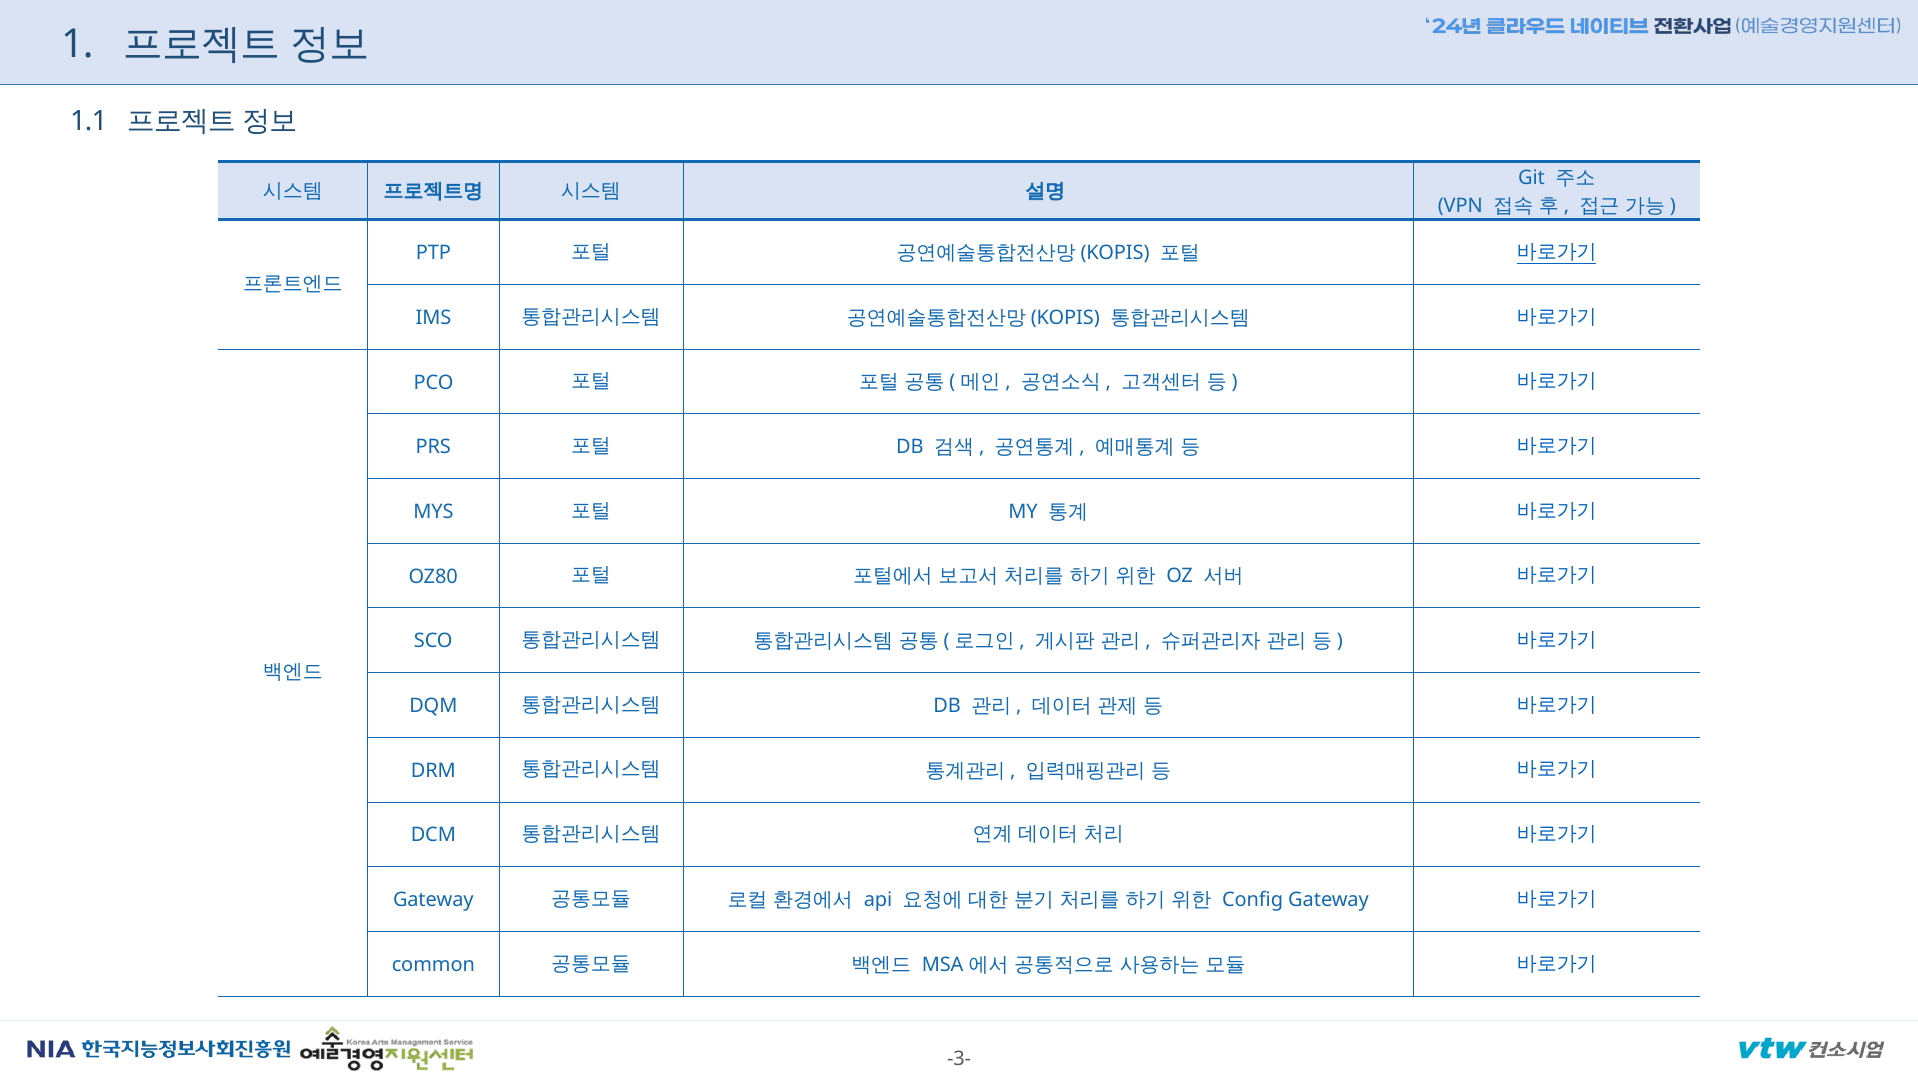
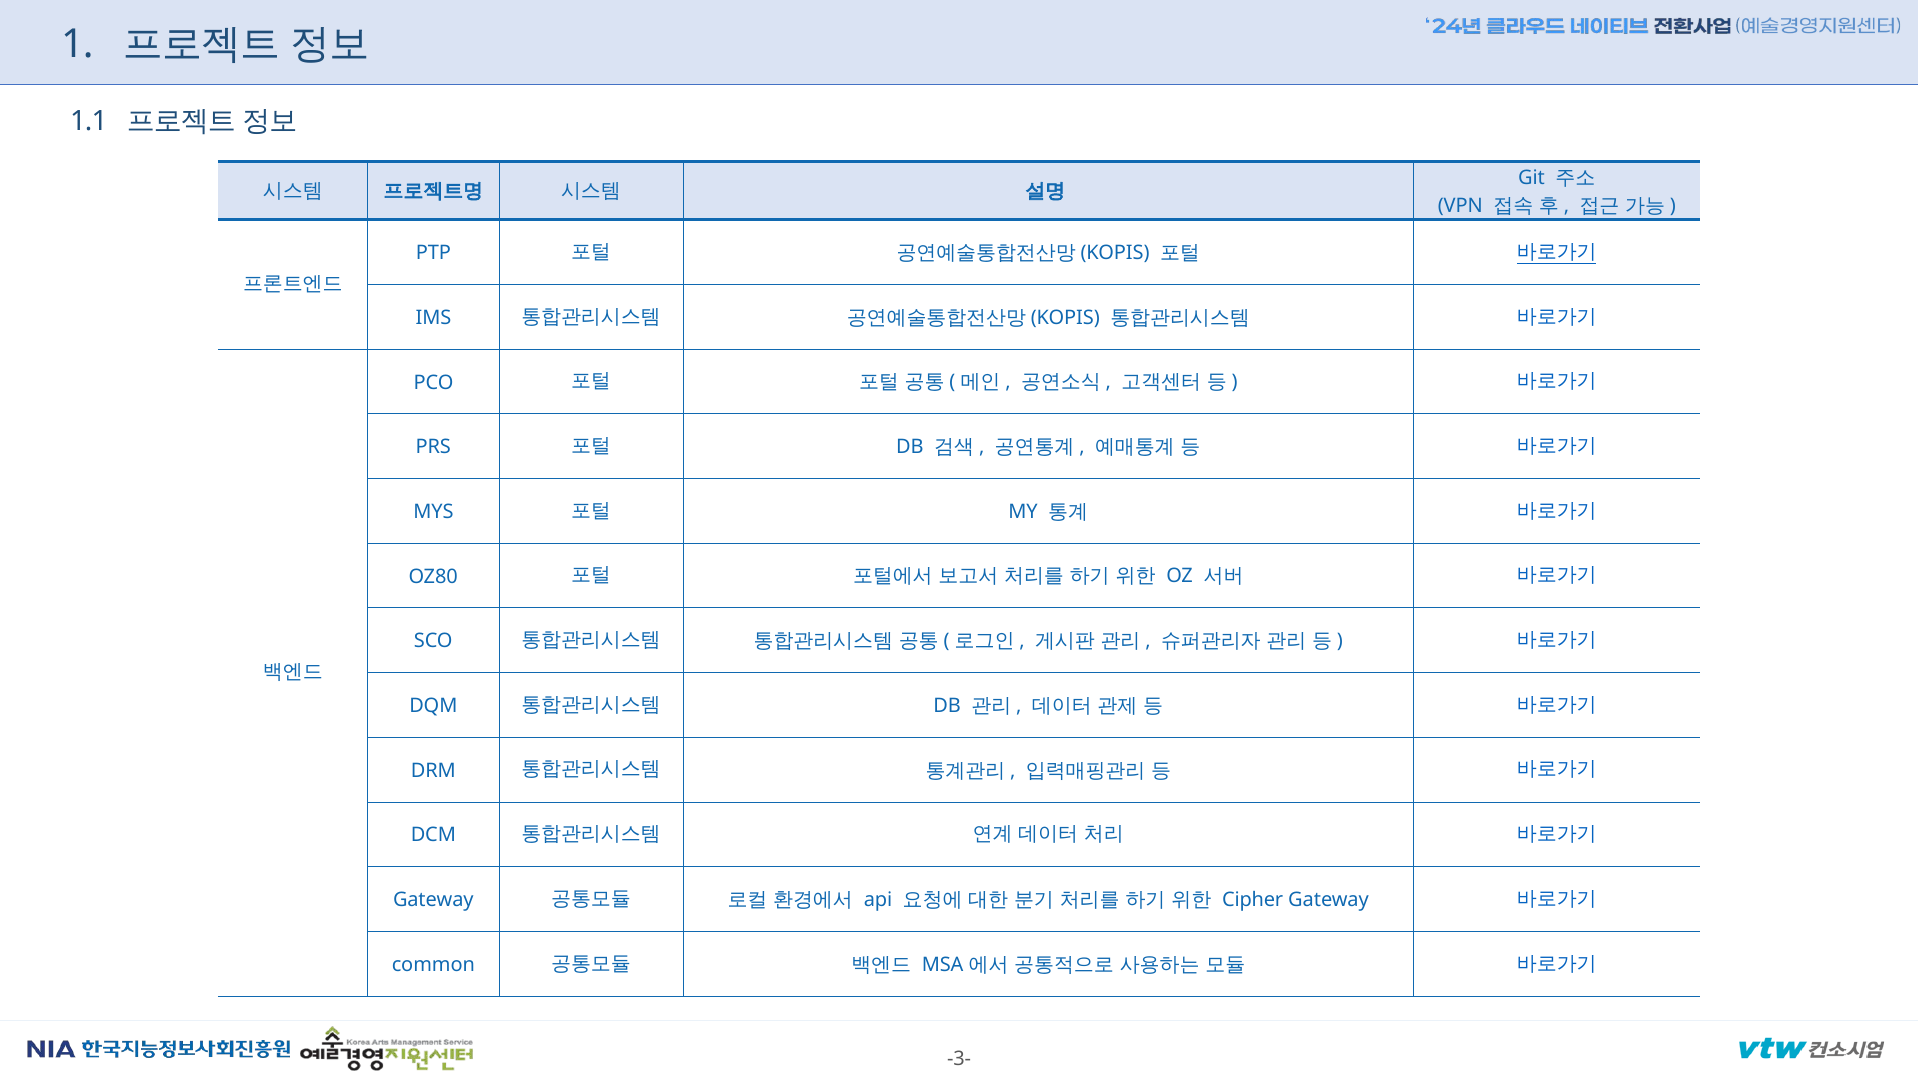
Config: Config -> Cipher
